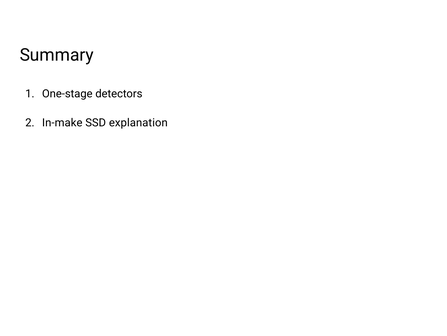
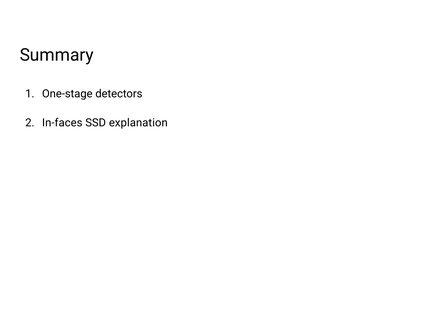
In-make: In-make -> In-faces
